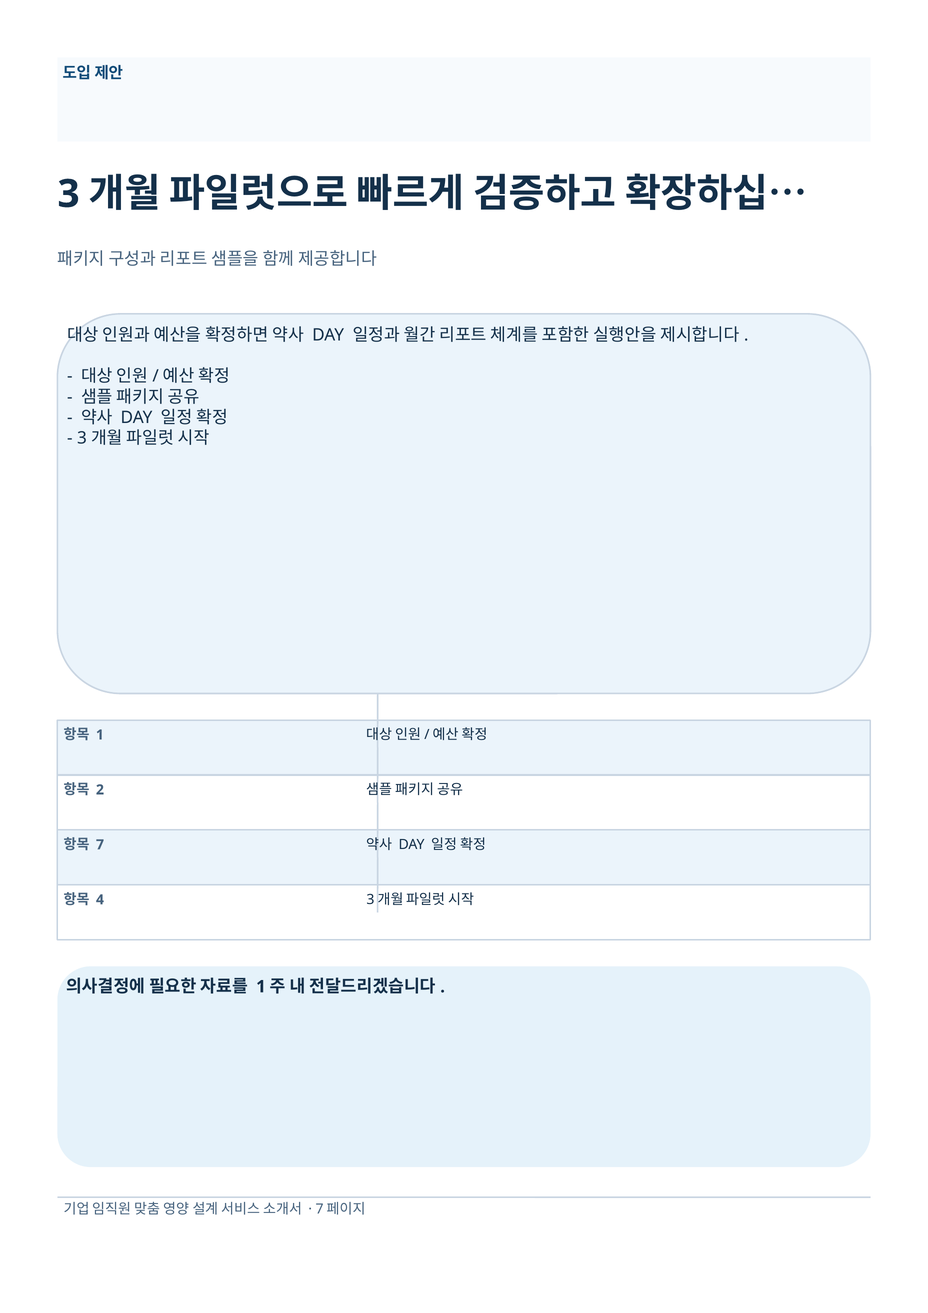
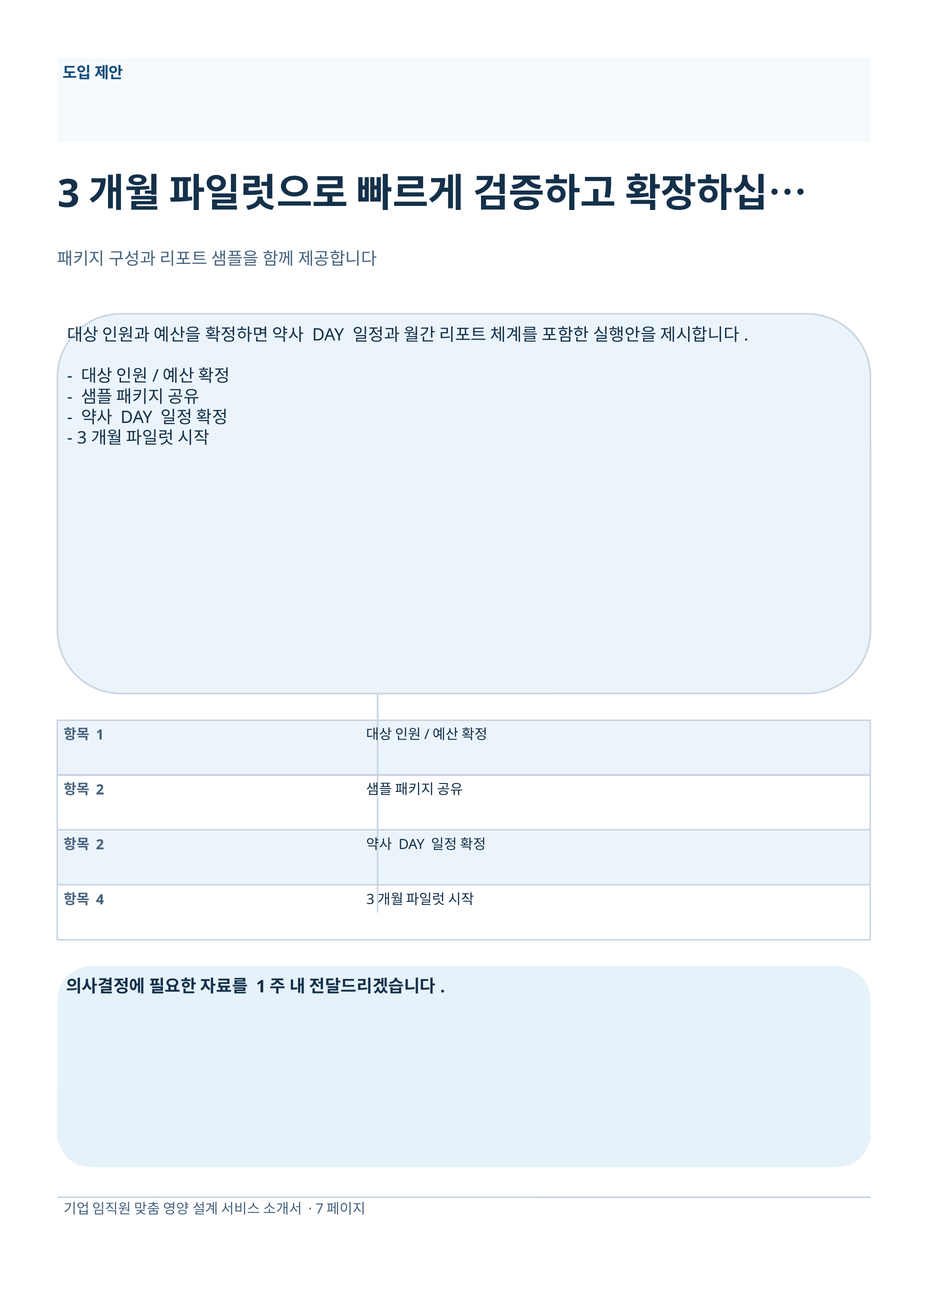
7 at (100, 844): 7 -> 2
